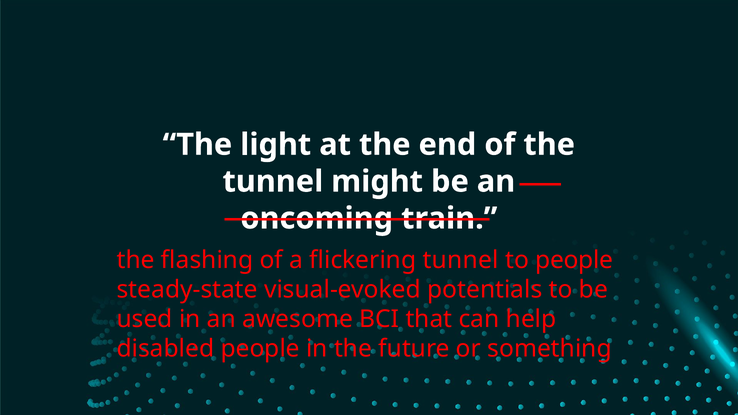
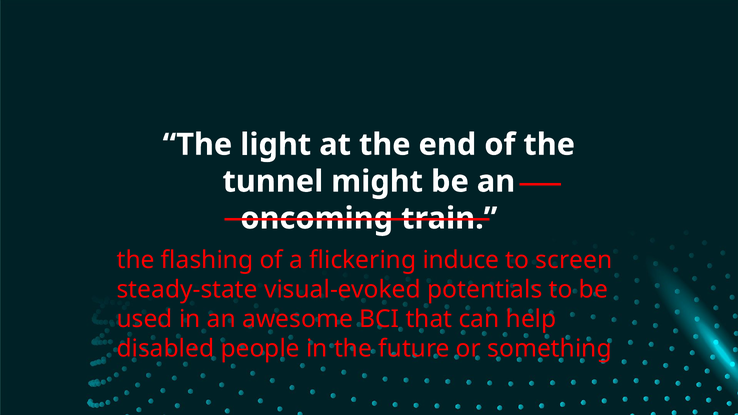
flickering tunnel: tunnel -> induce
to people: people -> screen
